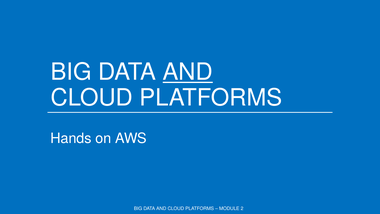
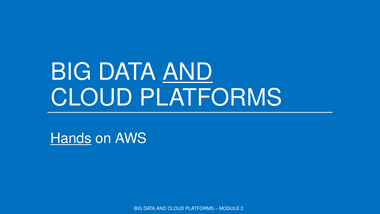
Hands underline: none -> present
